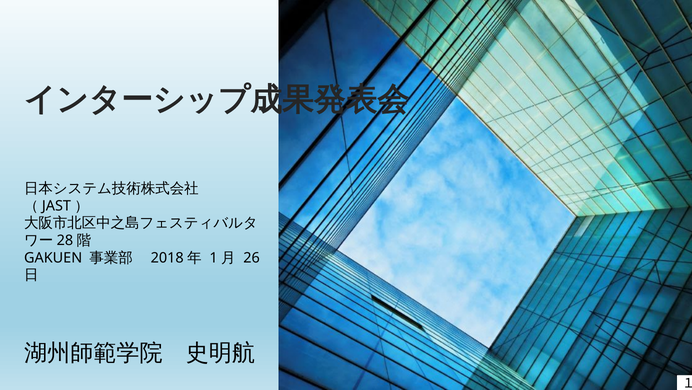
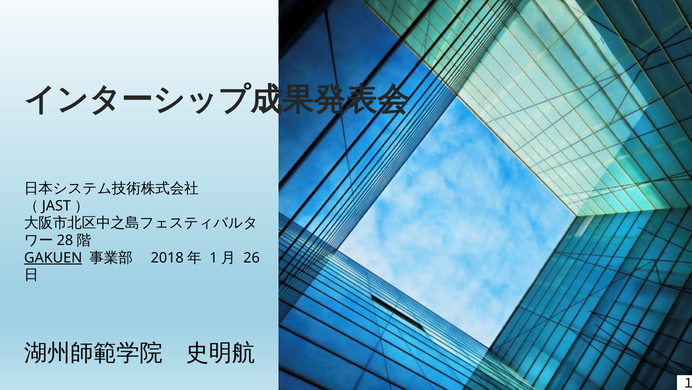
GAKUEN underline: none -> present
